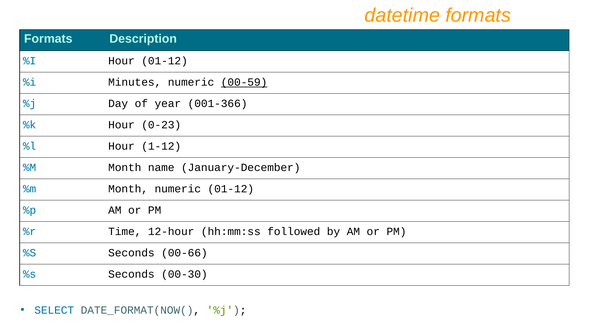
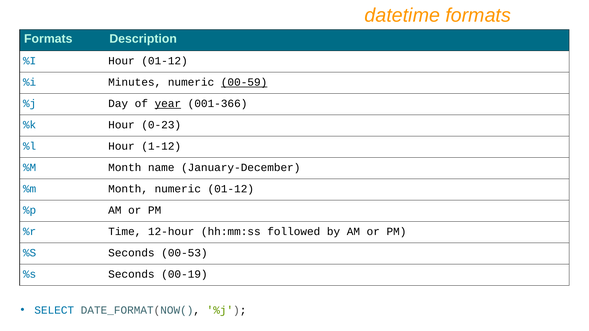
year underline: none -> present
00-66: 00-66 -> 00-53
00-30: 00-30 -> 00-19
